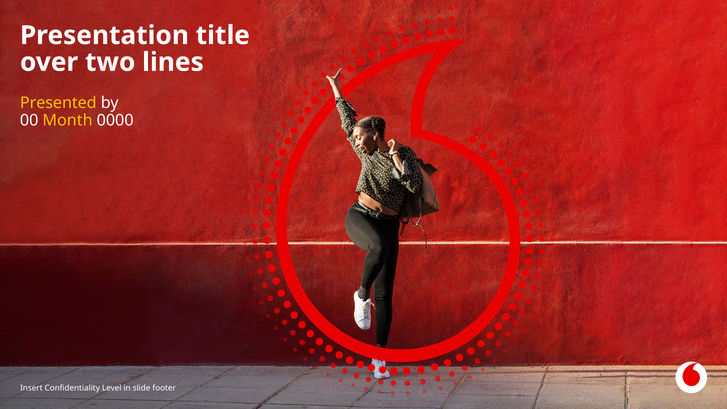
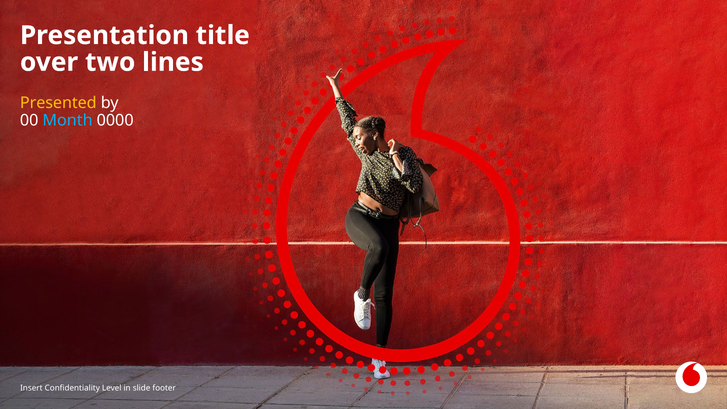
Month colour: yellow -> light blue
